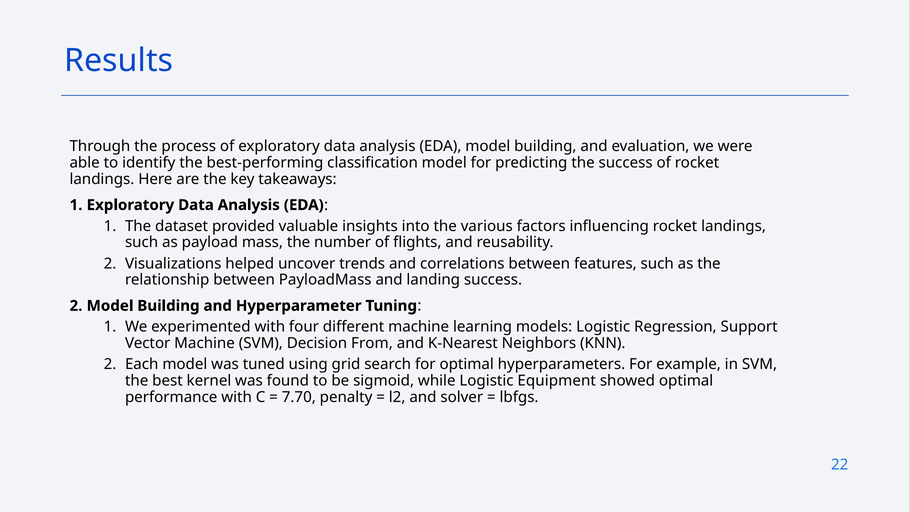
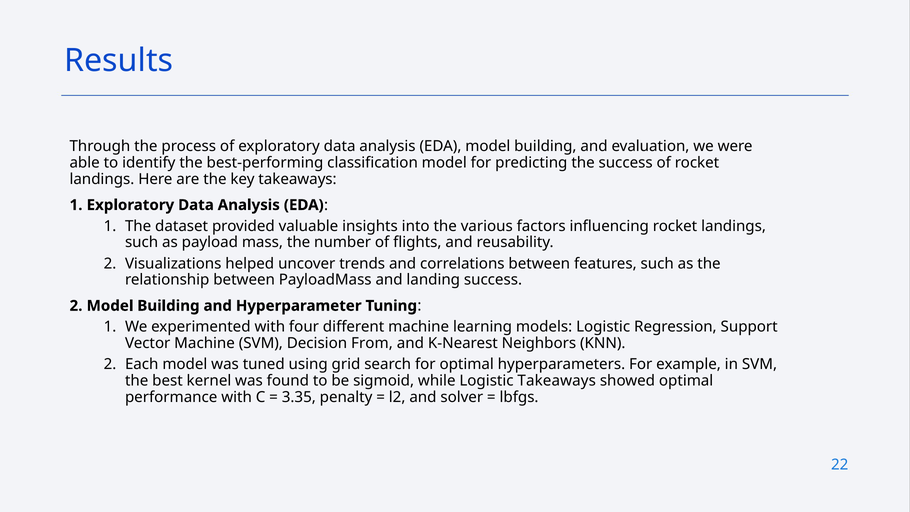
Logistic Equipment: Equipment -> Takeaways
7.70: 7.70 -> 3.35
